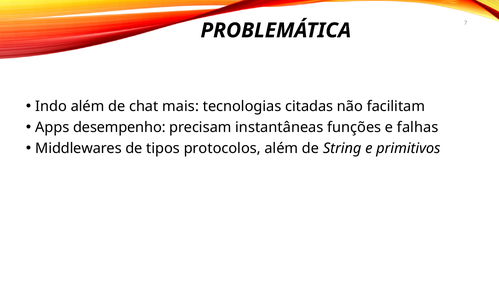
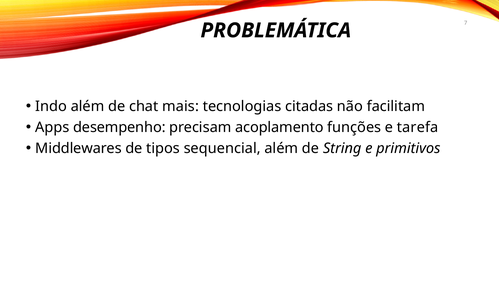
instantâneas: instantâneas -> acoplamento
falhas: falhas -> tarefa
protocolos: protocolos -> sequencial
